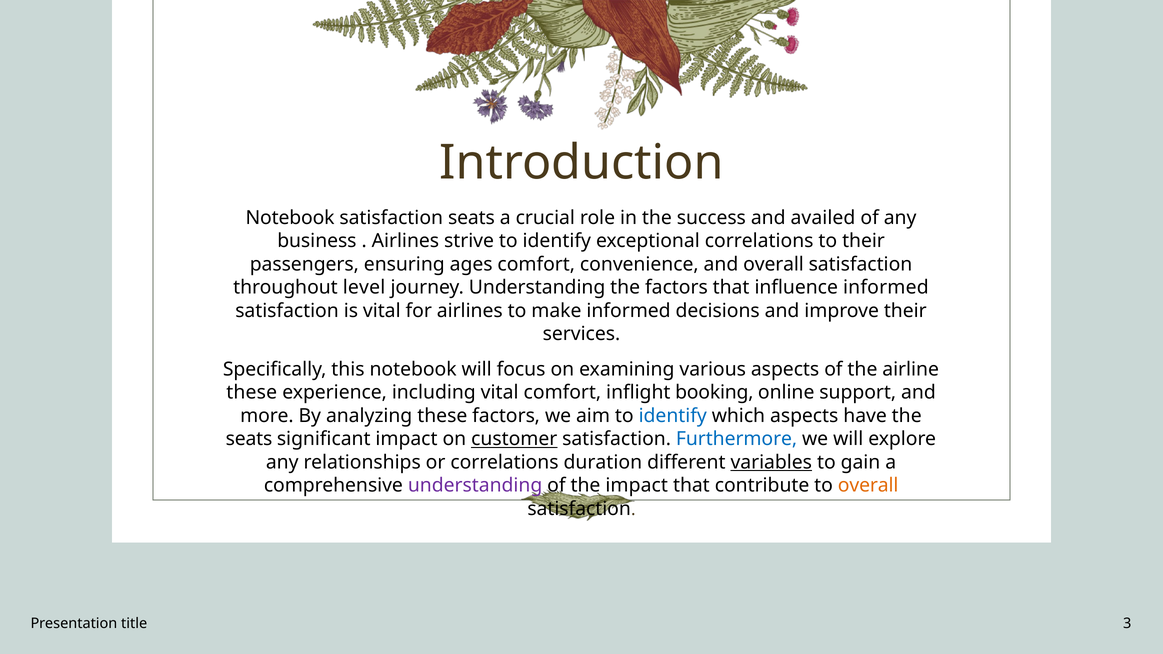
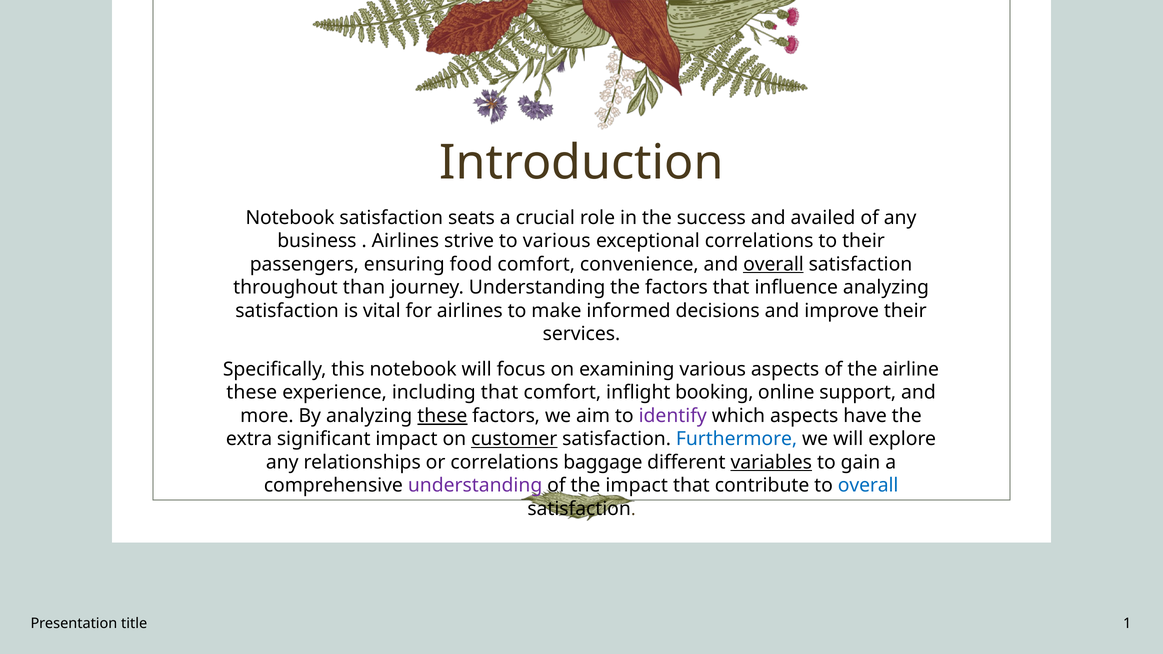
strive to identify: identify -> various
ages: ages -> food
overall at (774, 264) underline: none -> present
level: level -> than
influence informed: informed -> analyzing
including vital: vital -> that
these at (442, 416) underline: none -> present
identify at (673, 416) colour: blue -> purple
seats at (249, 439): seats -> extra
duration: duration -> baggage
overall at (868, 486) colour: orange -> blue
3: 3 -> 1
